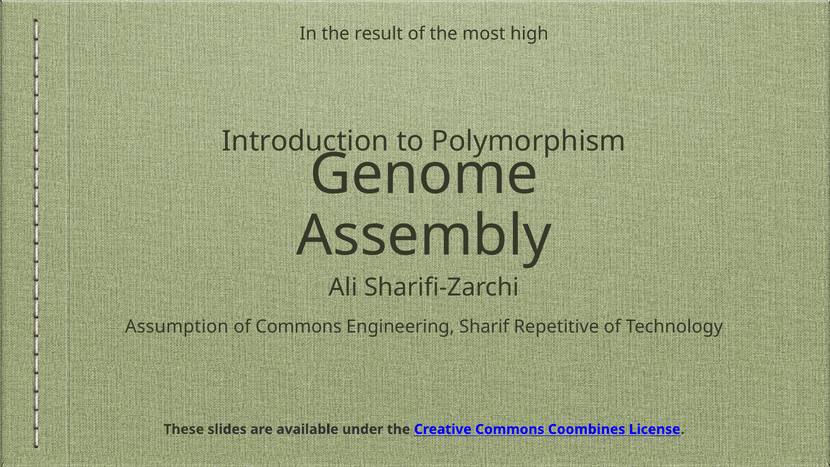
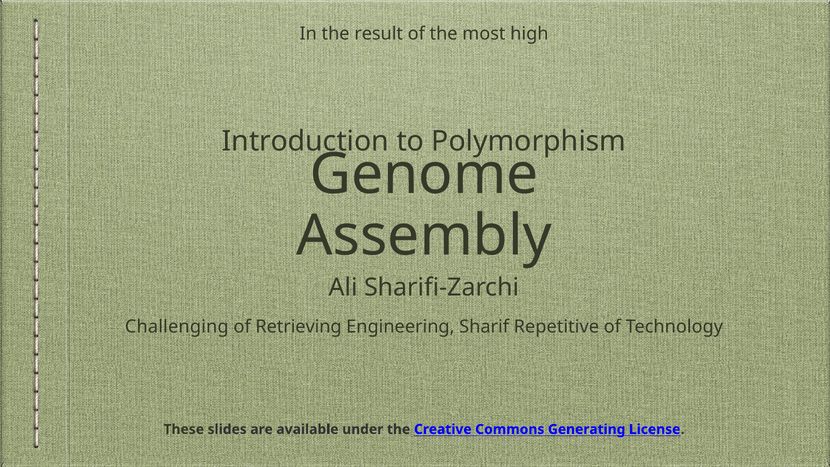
Assumption: Assumption -> Challenging
of Commons: Commons -> Retrieving
Coombines: Coombines -> Generating
